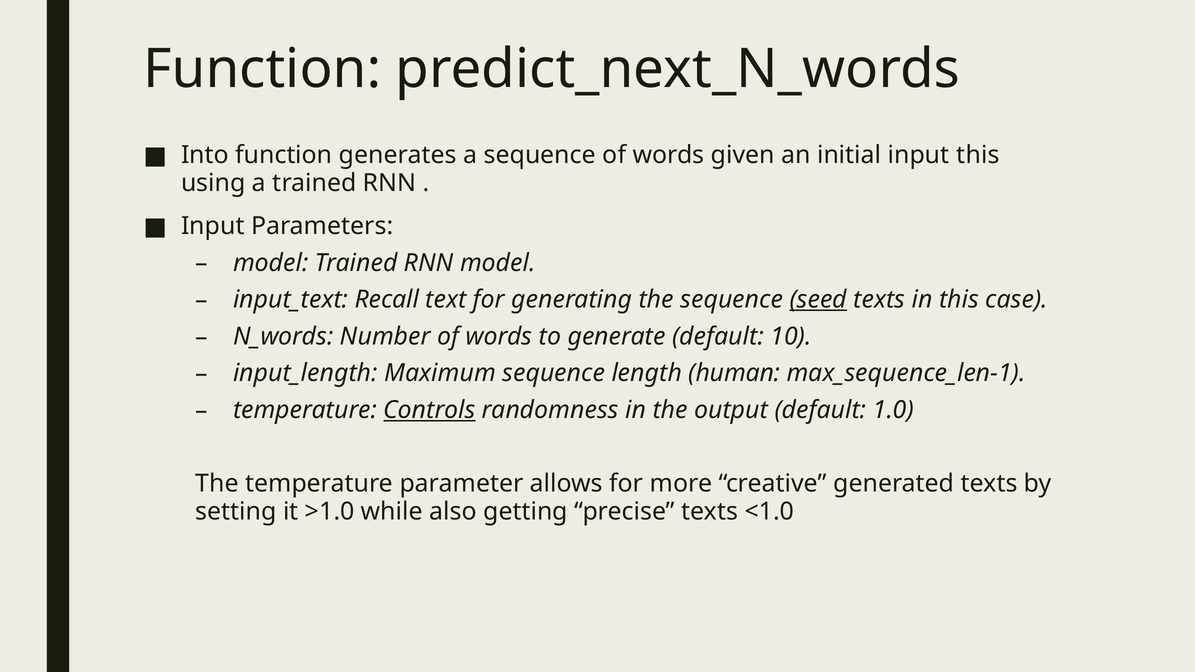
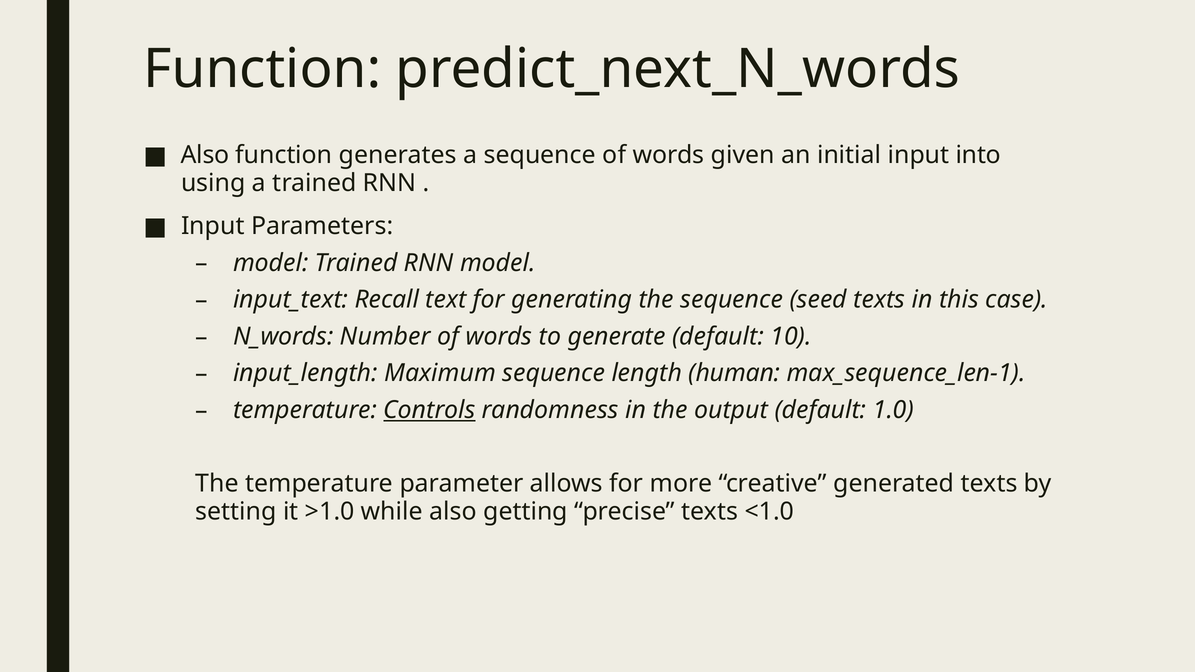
Into at (205, 155): Into -> Also
input this: this -> into
seed underline: present -> none
